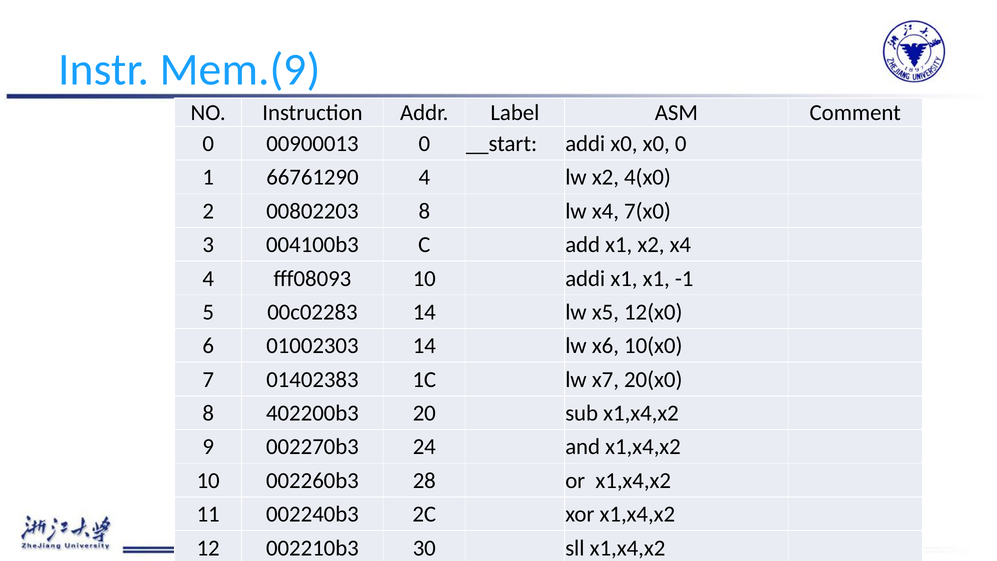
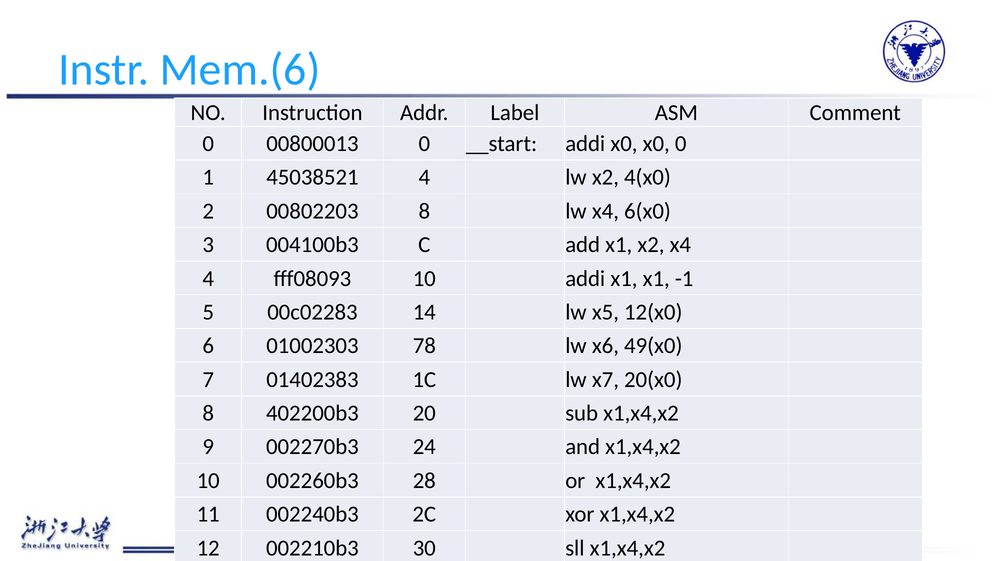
Mem.(9: Mem.(9 -> Mem.(6
00900013: 00900013 -> 00800013
66761290: 66761290 -> 45038521
7(x0: 7(x0 -> 6(x0
01002303 14: 14 -> 78
10(x0: 10(x0 -> 49(x0
